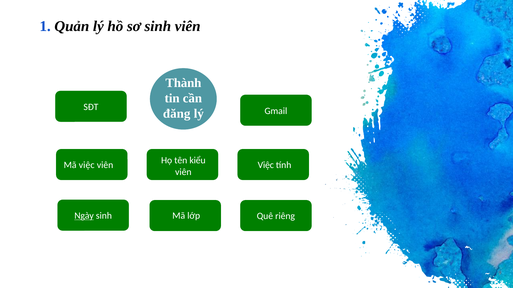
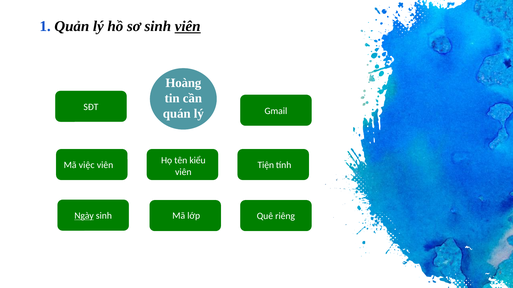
viên at (188, 26) underline: none -> present
Thành: Thành -> Hoàng
đăng: đăng -> quán
Việc at (266, 165): Việc -> Tiện
